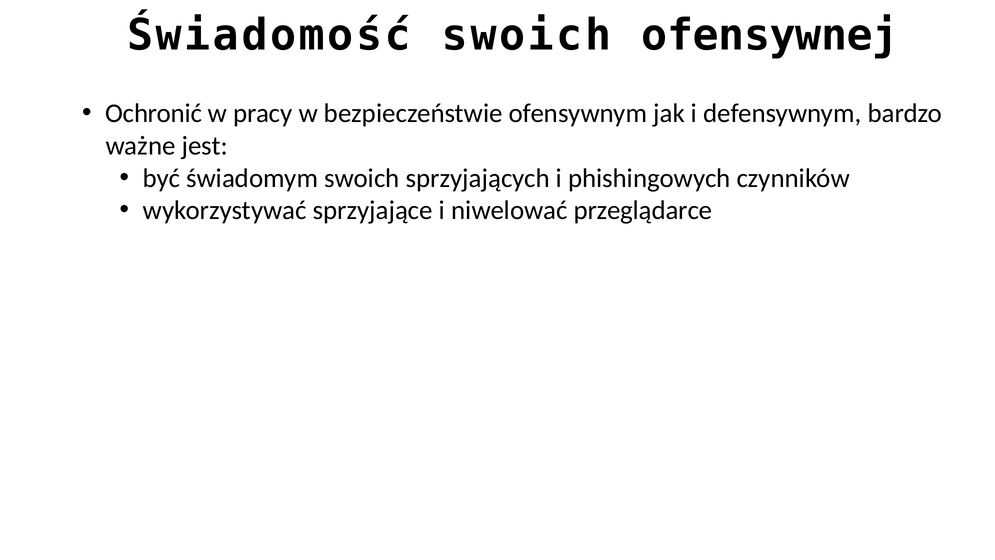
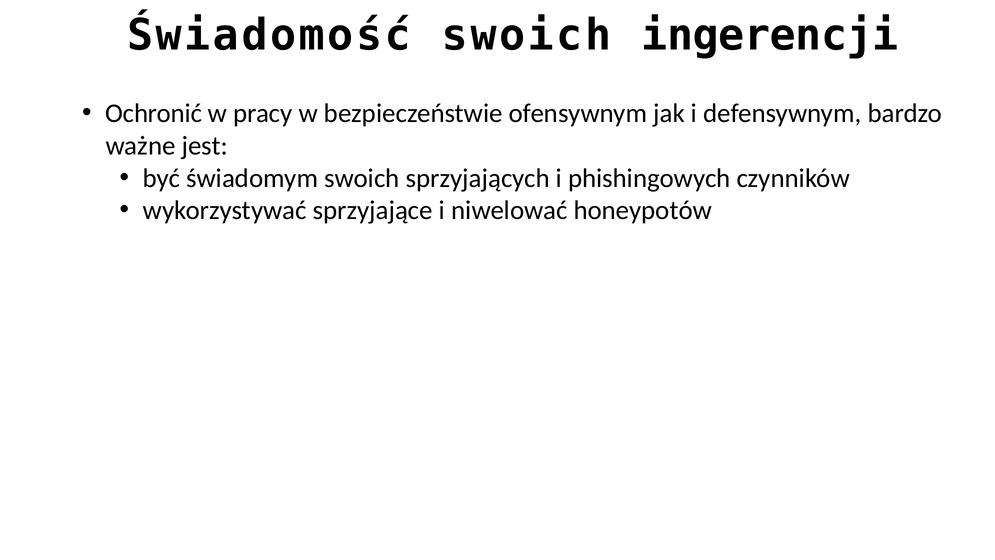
ofensywnej: ofensywnej -> ingerencji
przeglądarce: przeglądarce -> honeypotów
